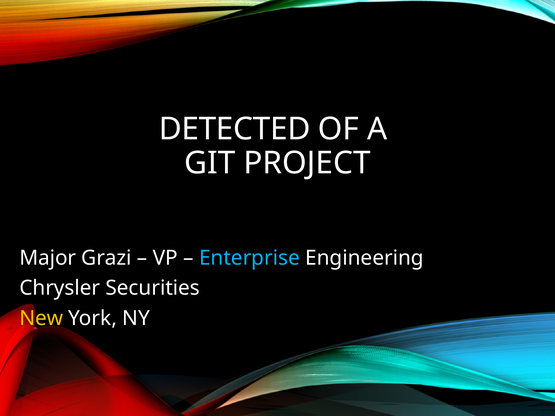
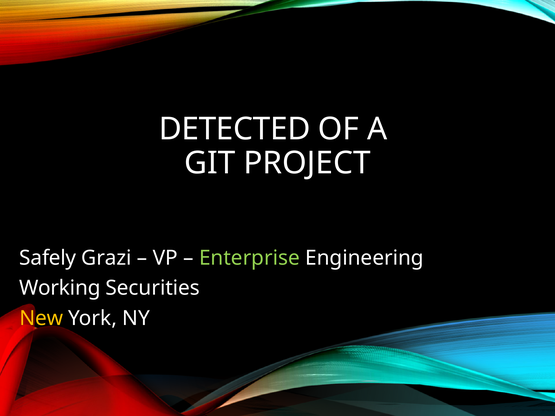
Major: Major -> Safely
Enterprise colour: light blue -> light green
Chrysler: Chrysler -> Working
